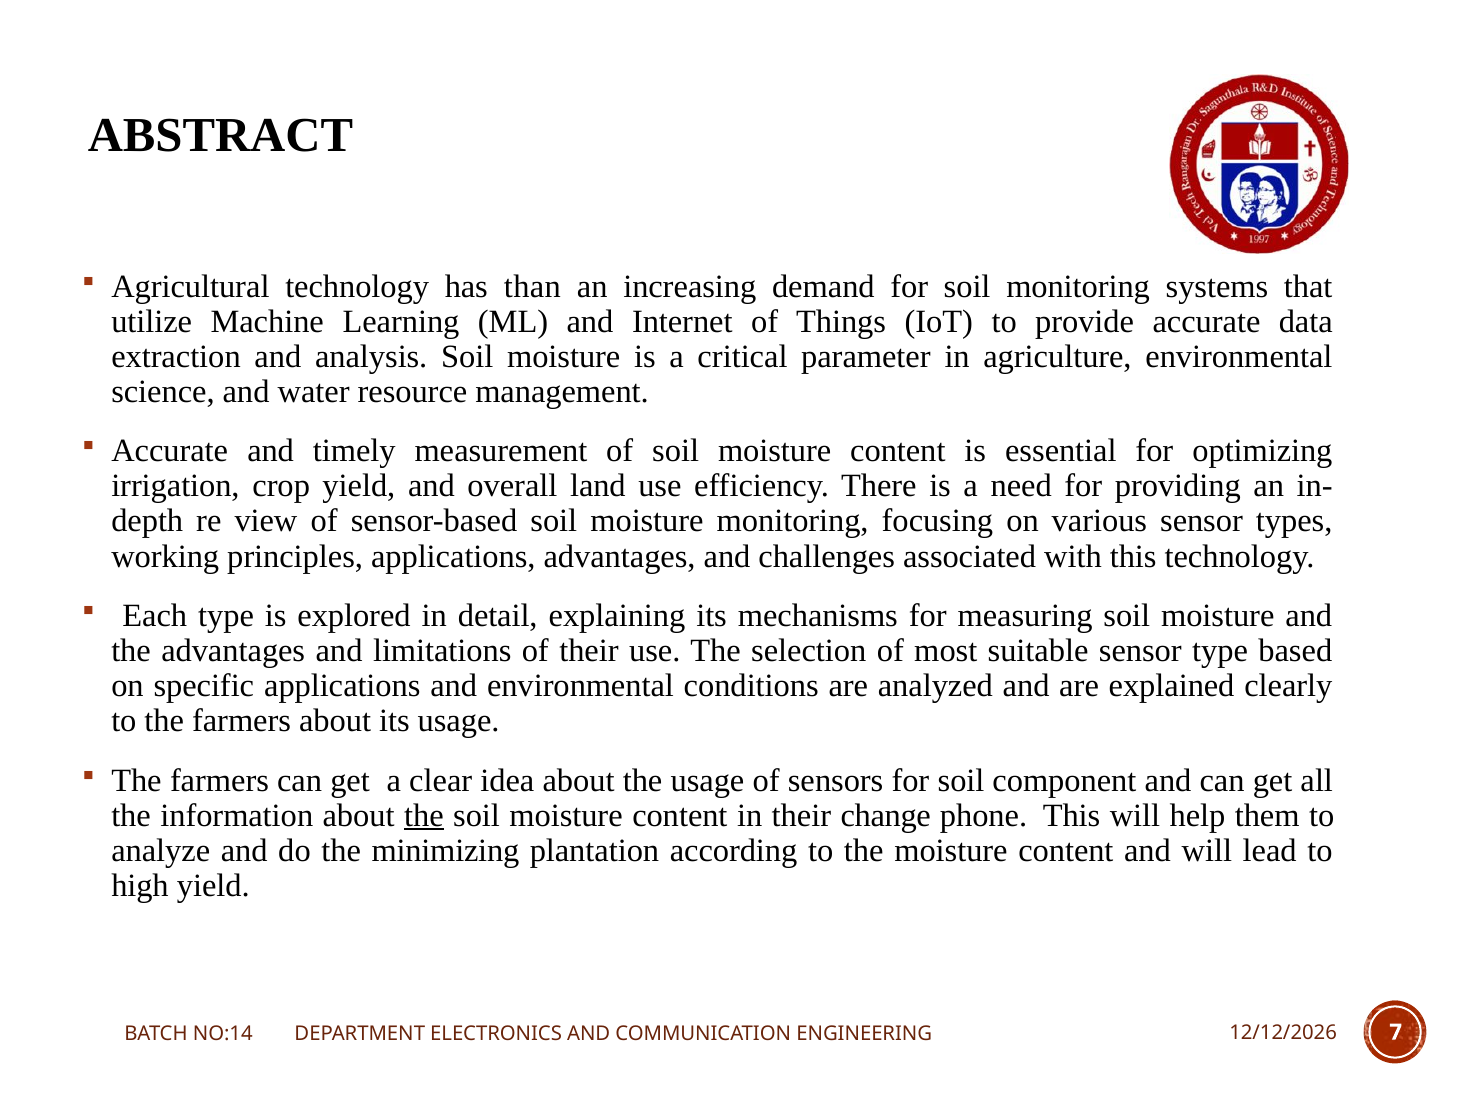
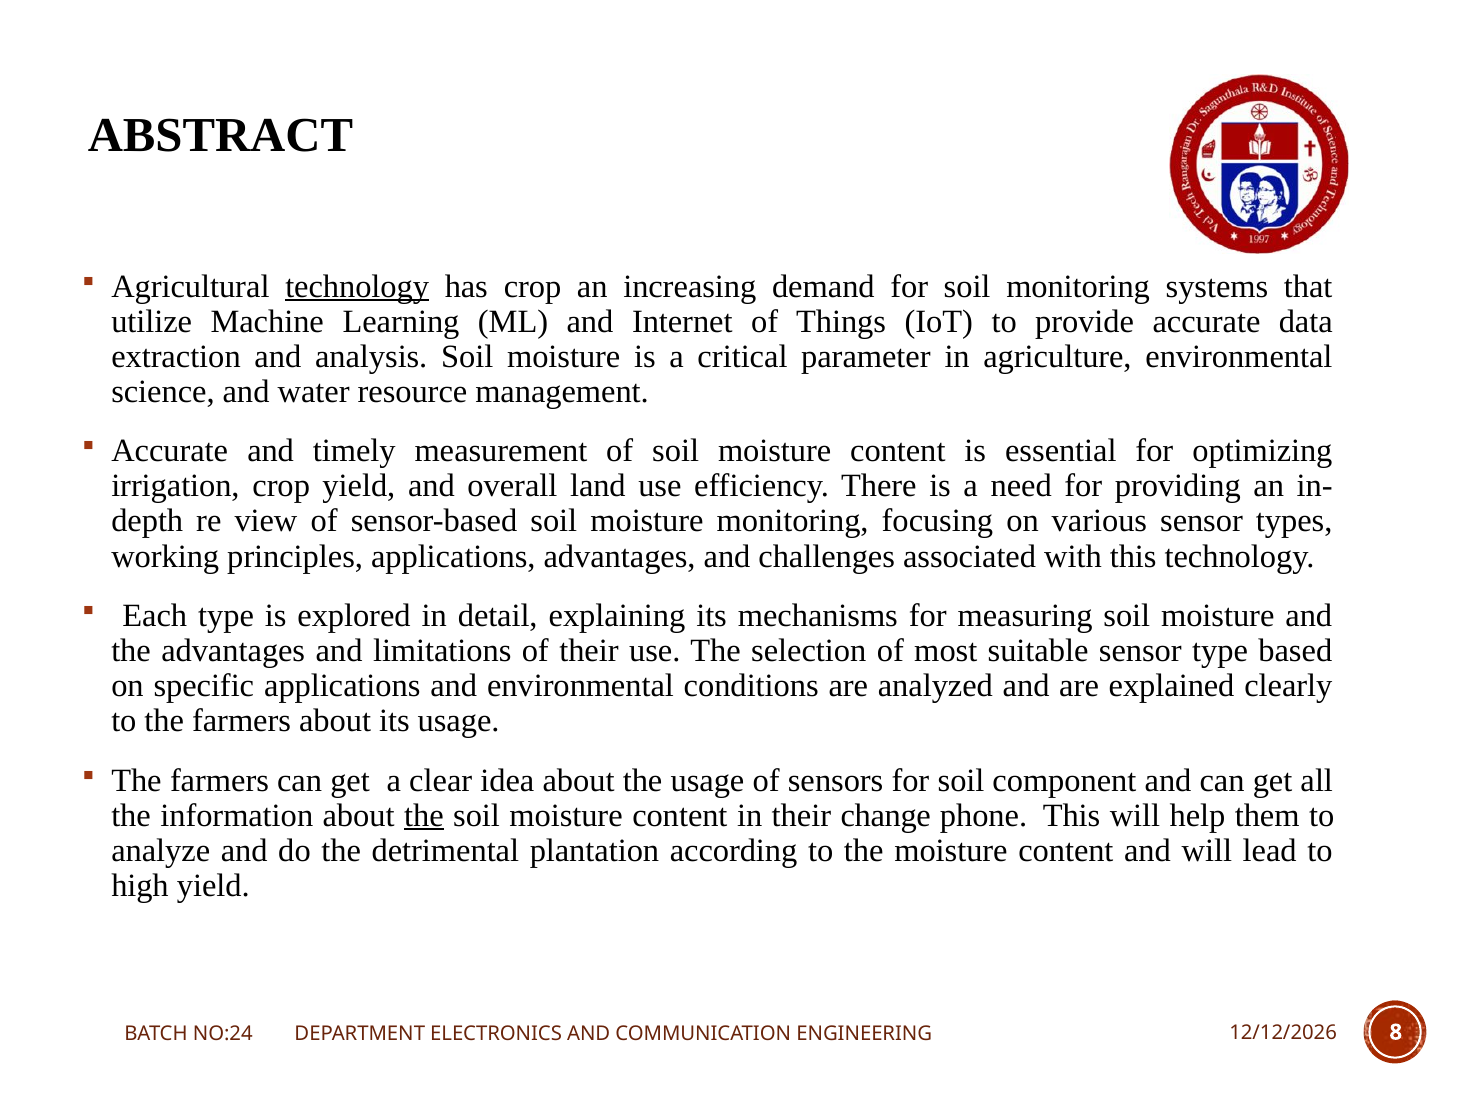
technology at (357, 287) underline: none -> present
has than: than -> crop
minimizing: minimizing -> detrimental
7: 7 -> 8
NO:14: NO:14 -> NO:24
